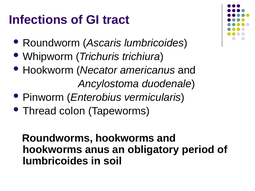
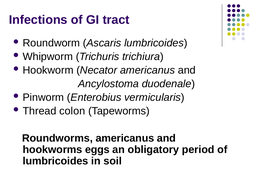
Roundworms hookworms: hookworms -> americanus
anus: anus -> eggs
